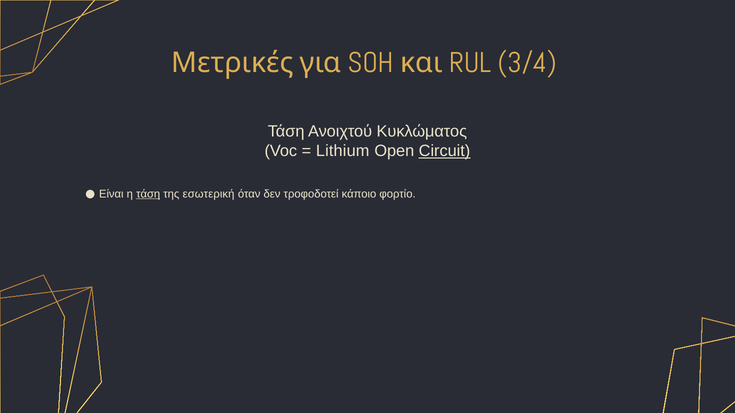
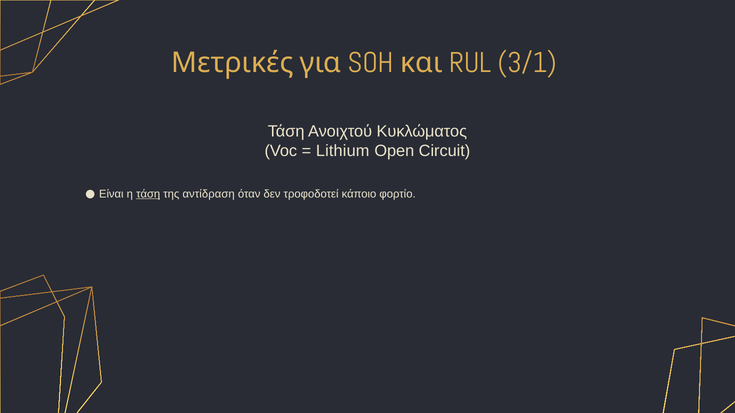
3/4: 3/4 -> 3/1
Circuit underline: present -> none
εσωτερική: εσωτερική -> αντίδραση
